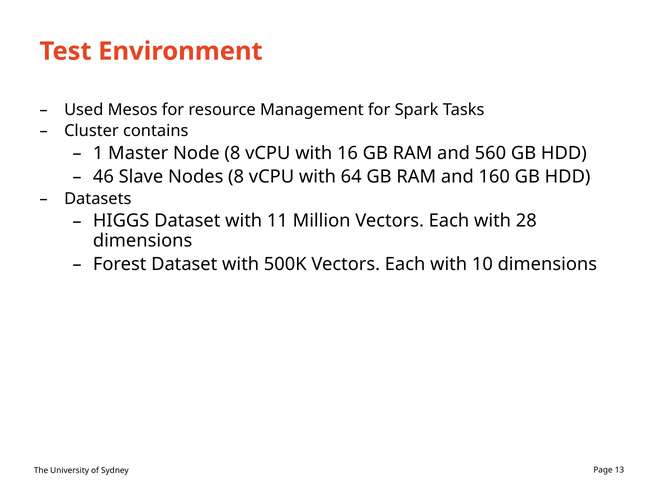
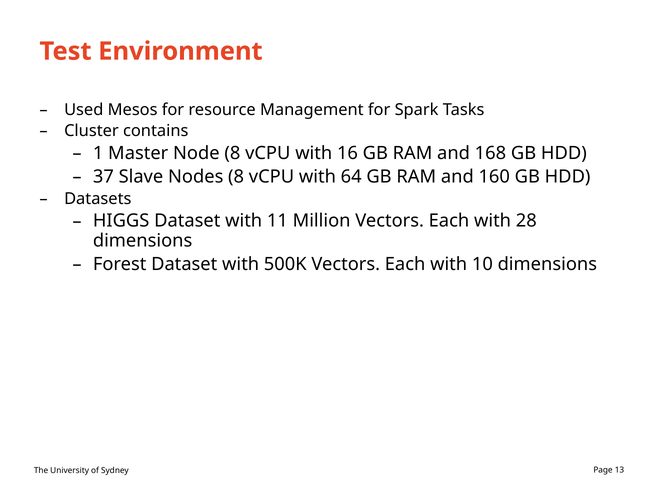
560: 560 -> 168
46: 46 -> 37
